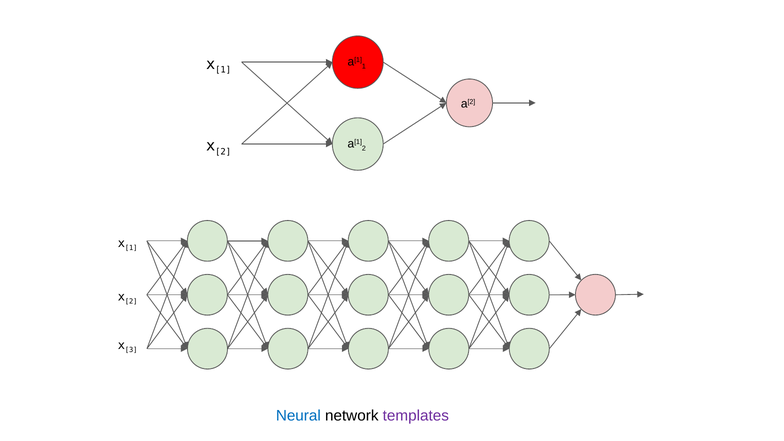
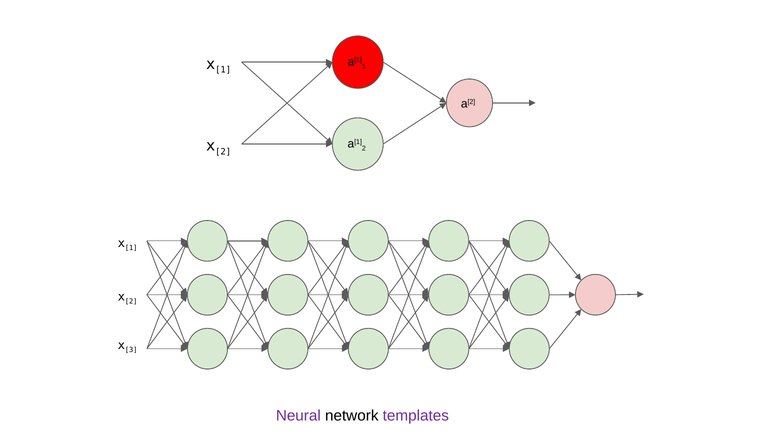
Neural colour: blue -> purple
